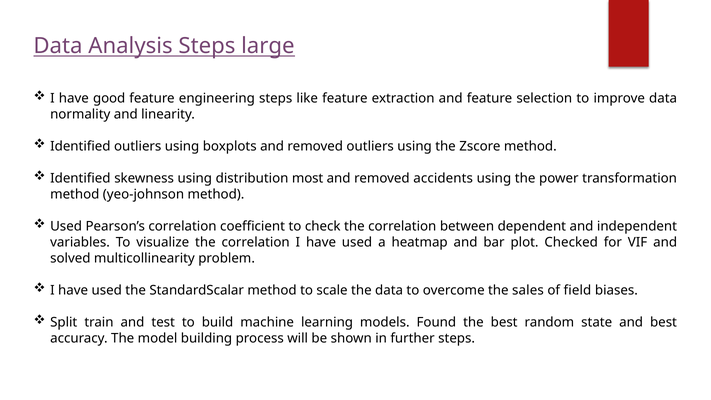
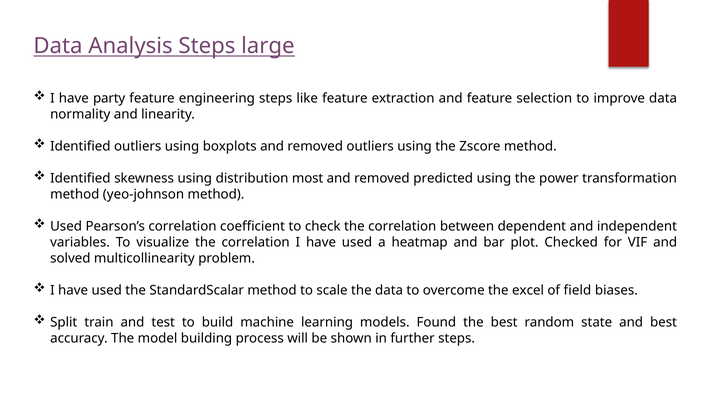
good: good -> party
accidents: accidents -> predicted
sales: sales -> excel
